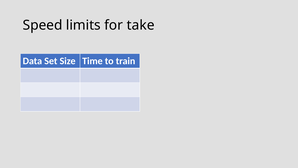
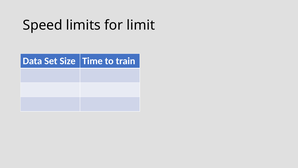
take: take -> limit
